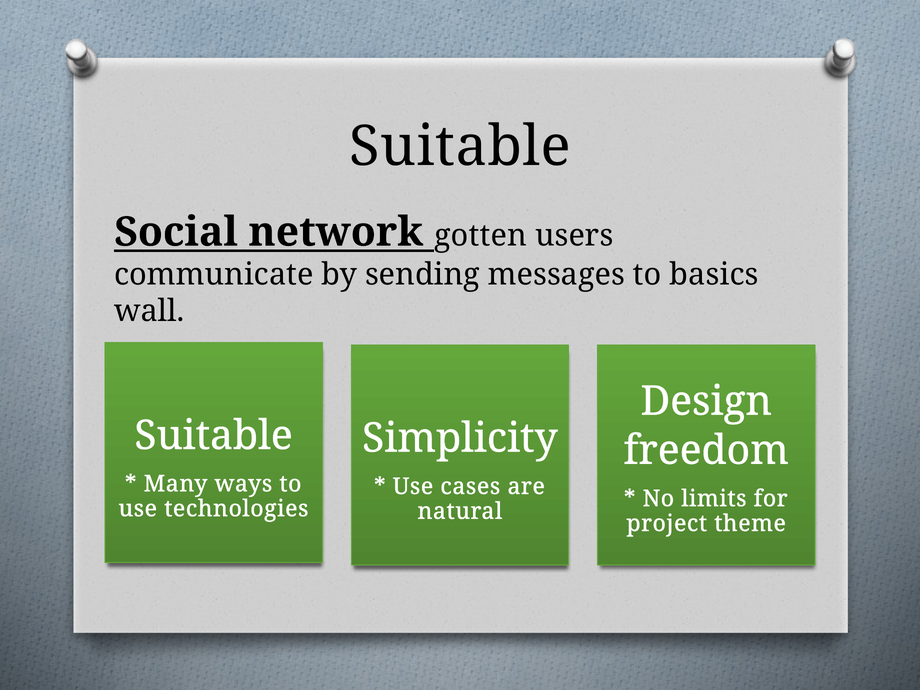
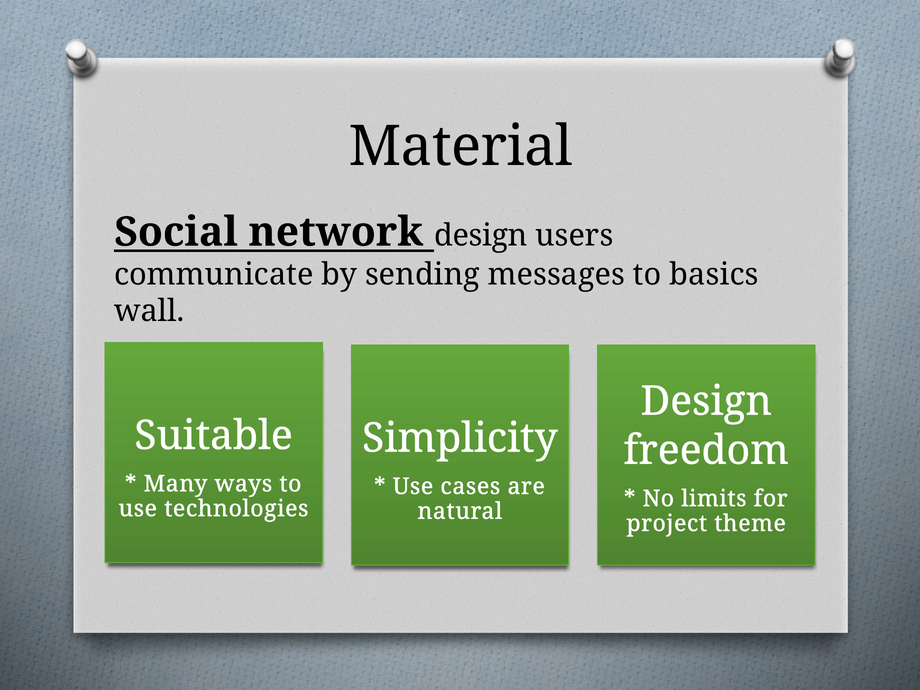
Suitable at (460, 147): Suitable -> Material
network gotten: gotten -> design
